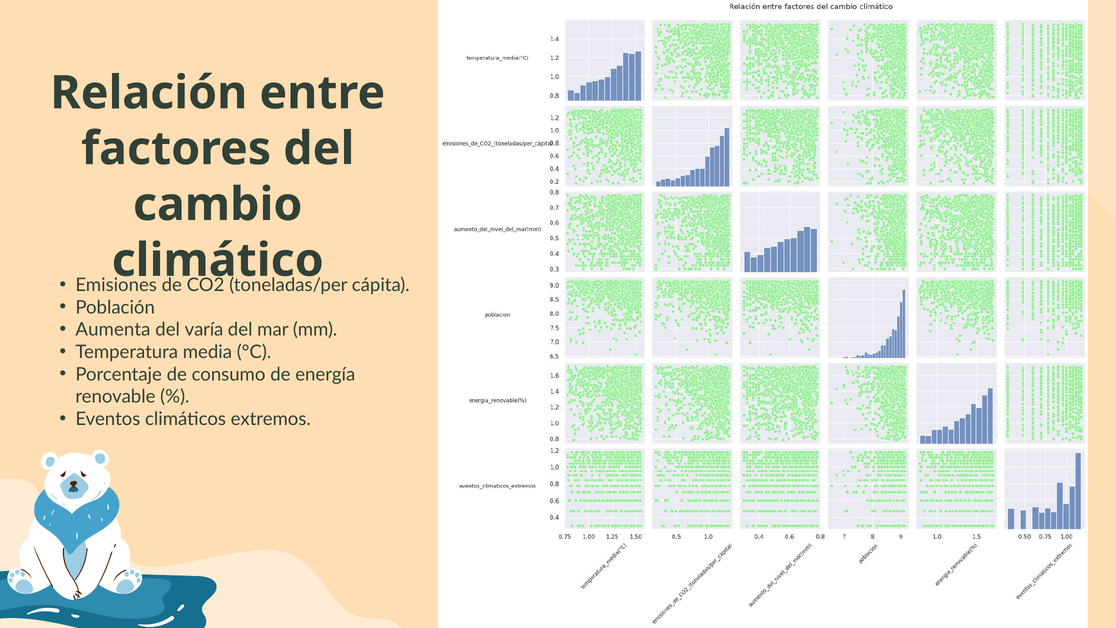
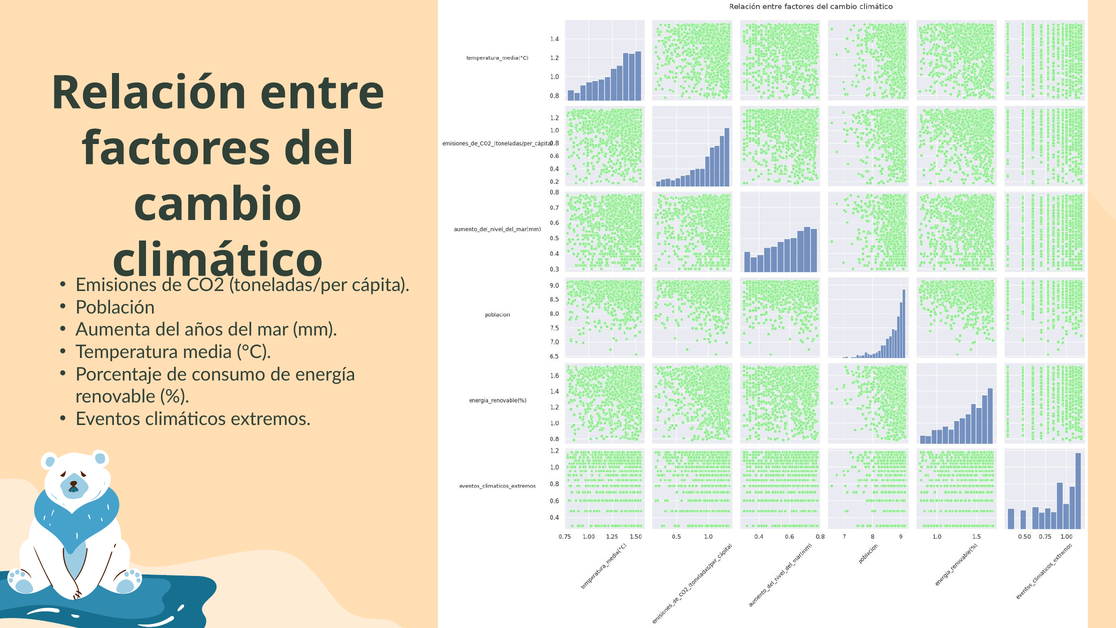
varía: varía -> años
